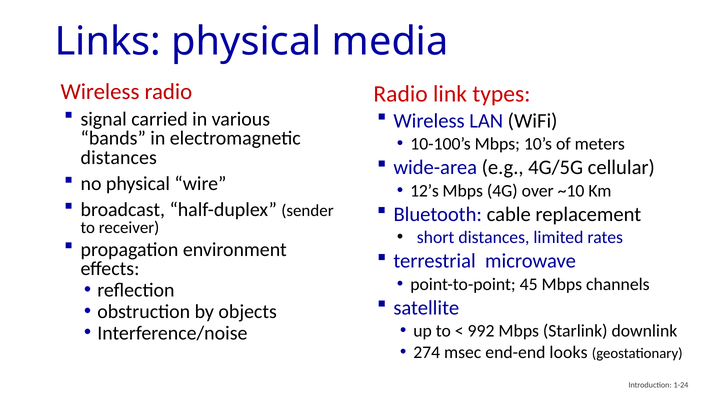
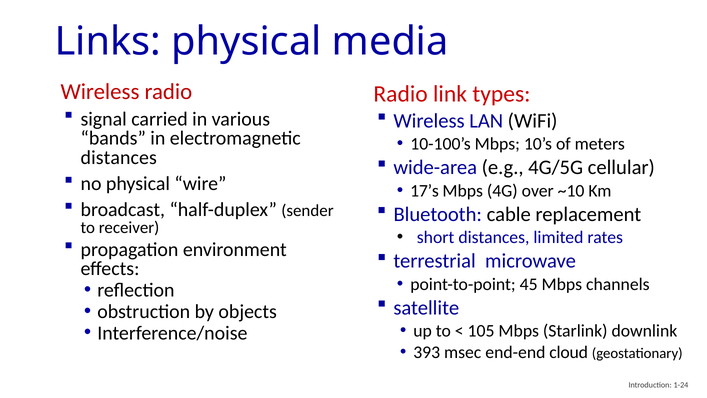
12’s: 12’s -> 17’s
992: 992 -> 105
274: 274 -> 393
looks: looks -> cloud
